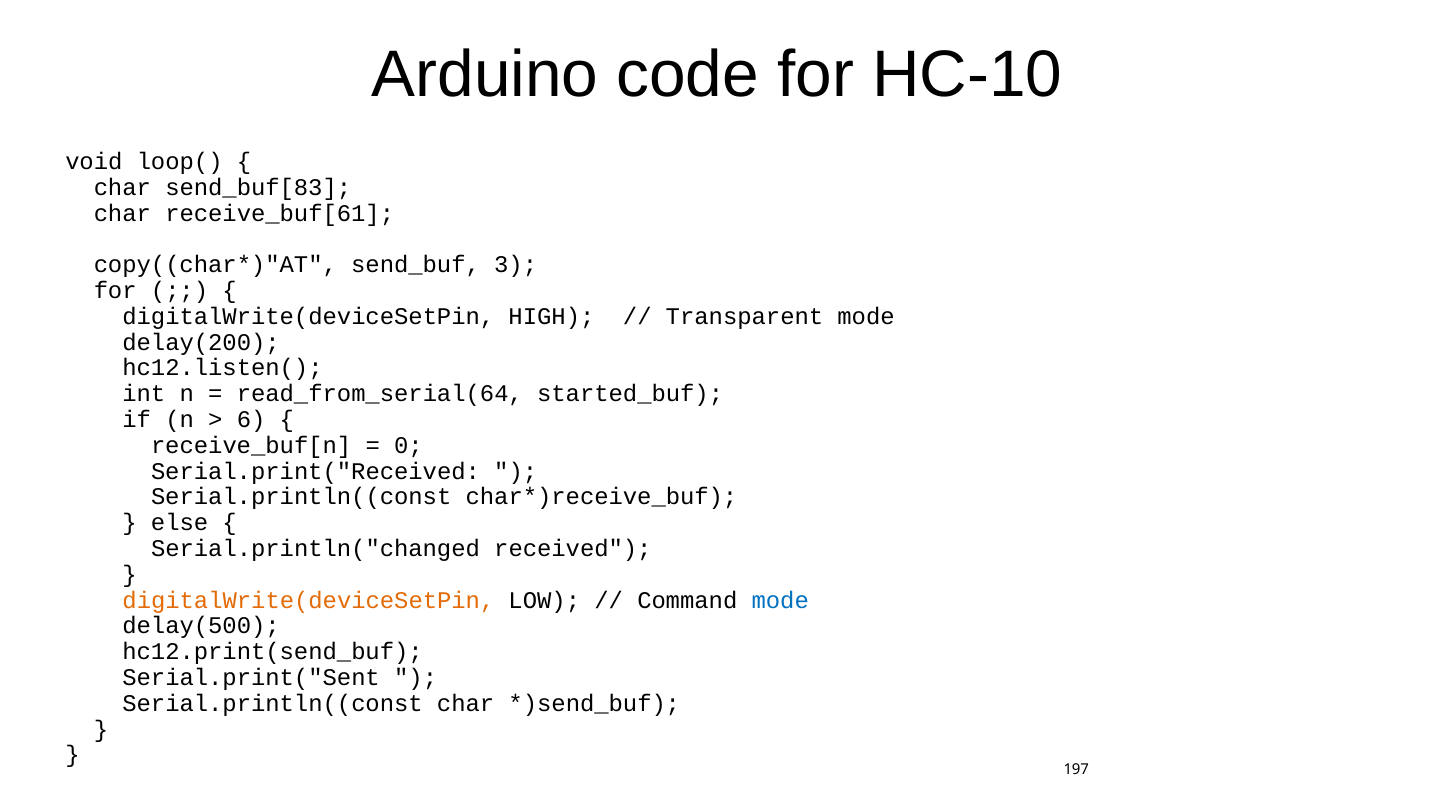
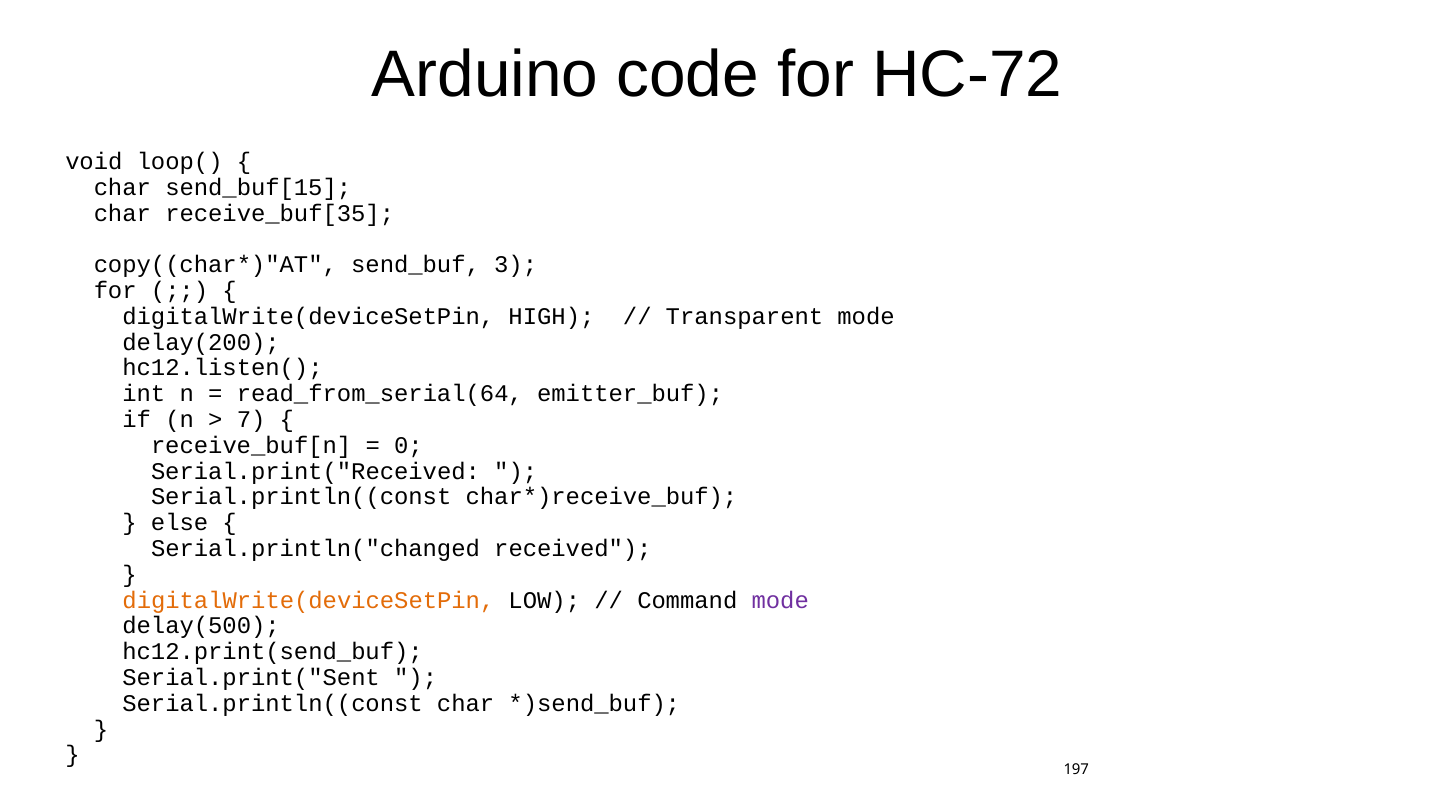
HC-10: HC-10 -> HC-72
send_buf[83: send_buf[83 -> send_buf[15
receive_buf[61: receive_buf[61 -> receive_buf[35
started_buf: started_buf -> emitter_buf
6: 6 -> 7
mode at (780, 600) colour: blue -> purple
